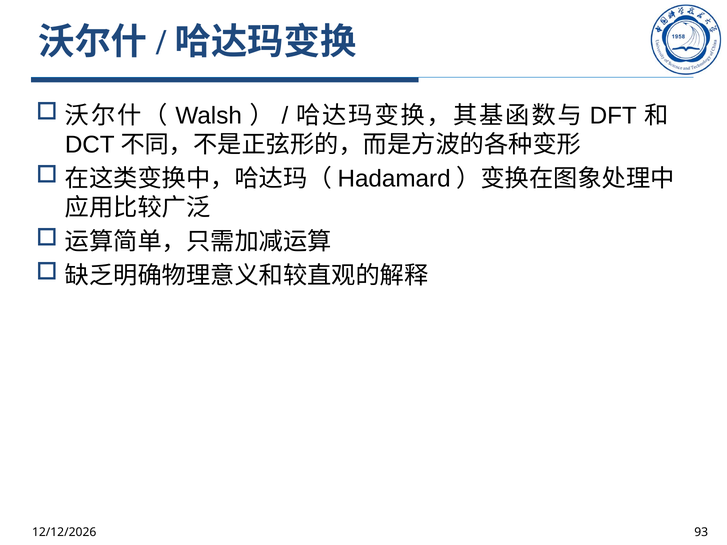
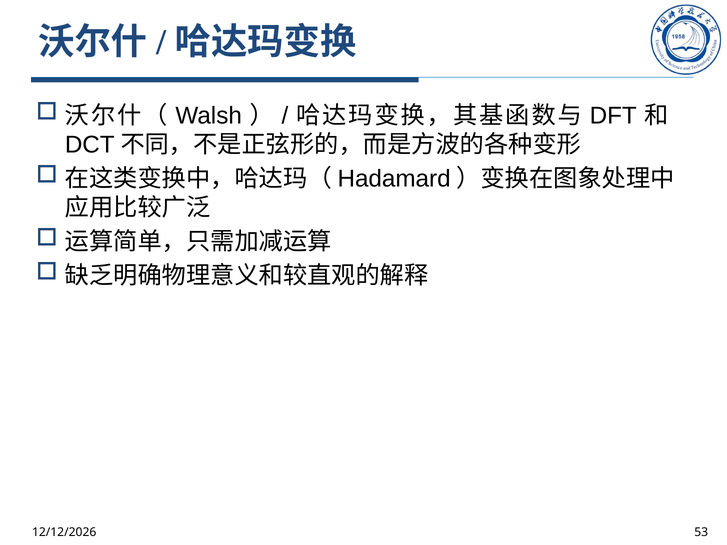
93: 93 -> 53
